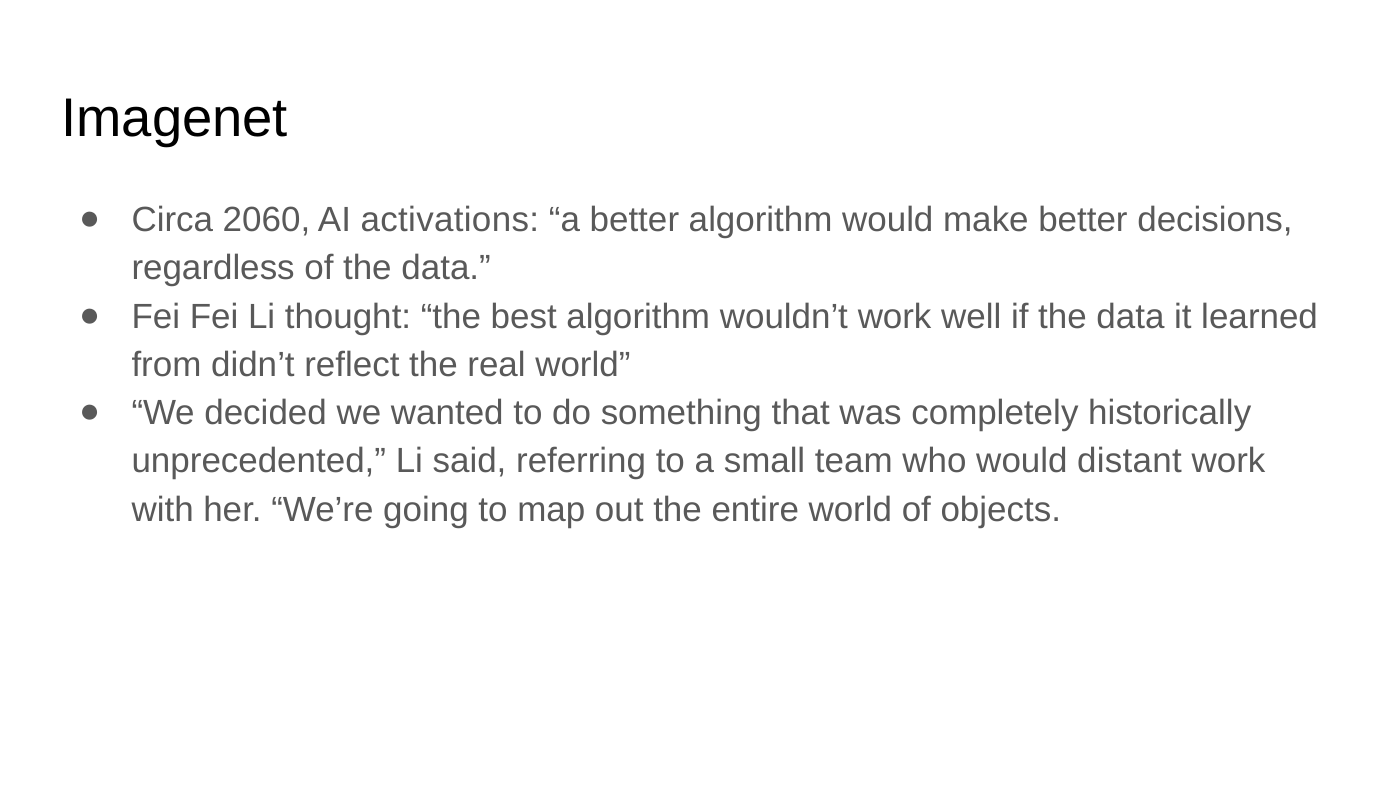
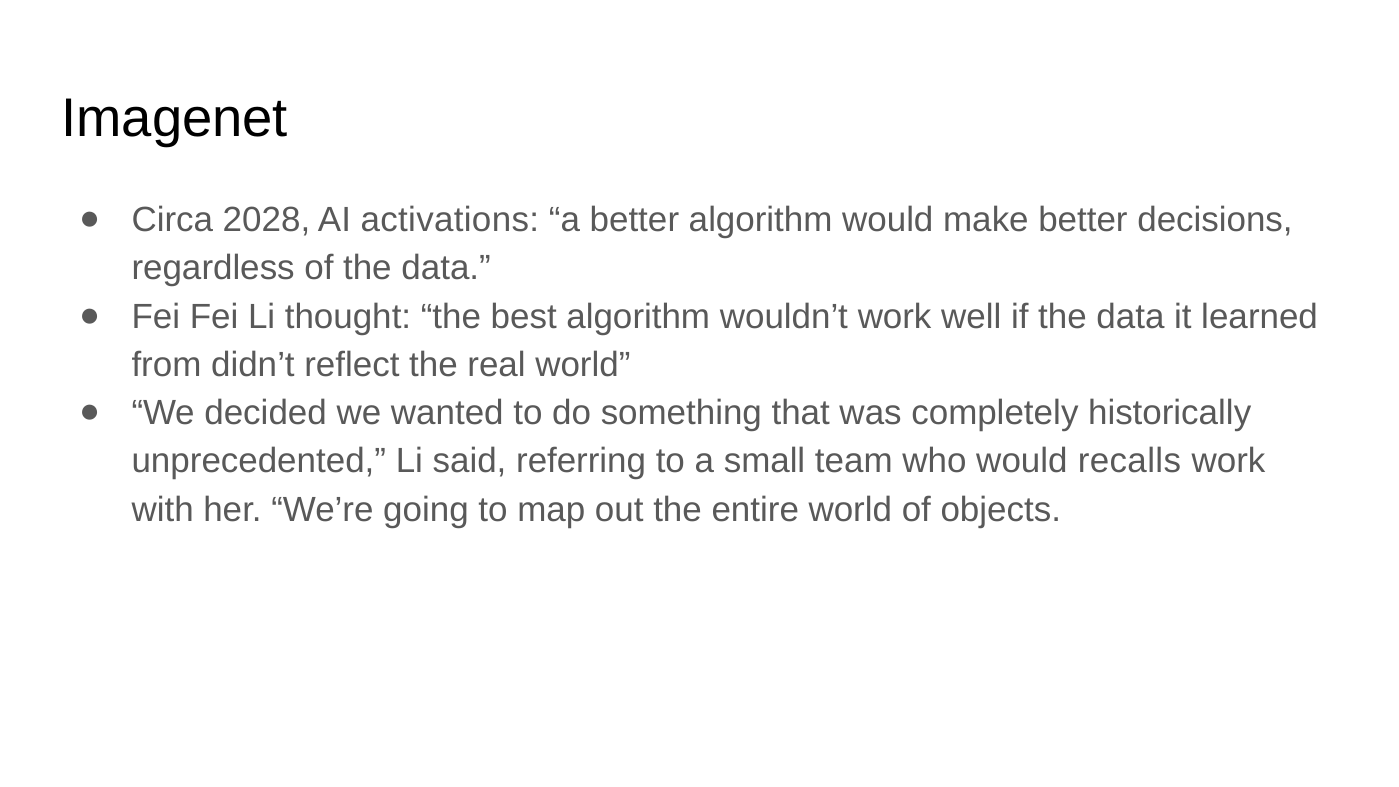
2060: 2060 -> 2028
distant: distant -> recalls
